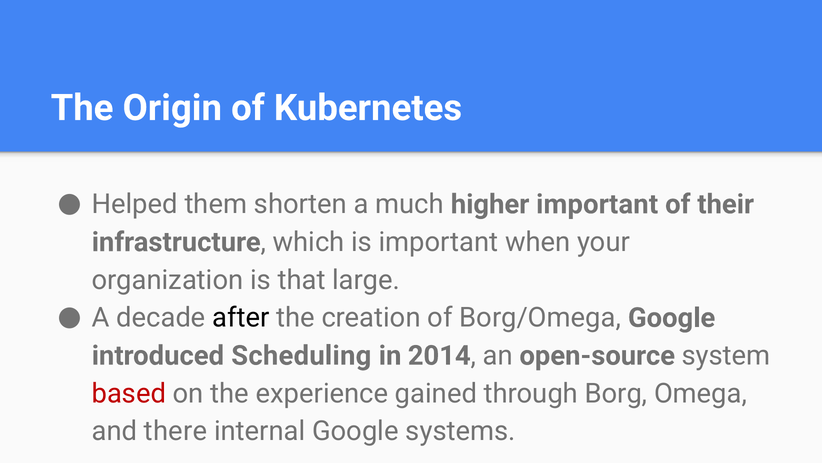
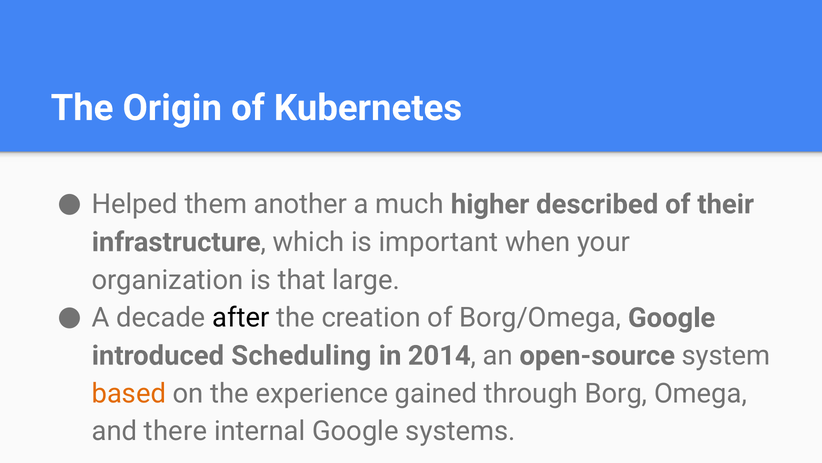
shorten: shorten -> another
higher important: important -> described
based colour: red -> orange
